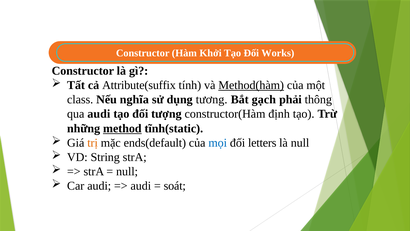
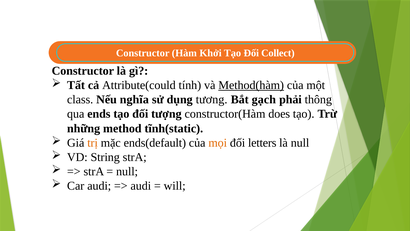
Works: Works -> Collect
Attribute(suffix: Attribute(suffix -> Attribute(could
qua audi: audi -> ends
định: định -> does
method underline: present -> none
mọi colour: blue -> orange
soát: soát -> will
